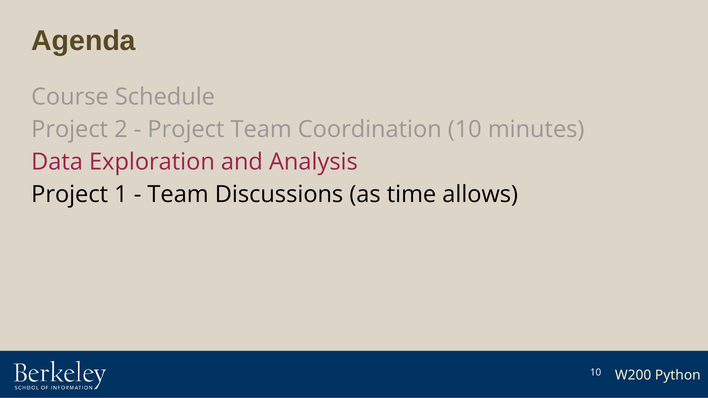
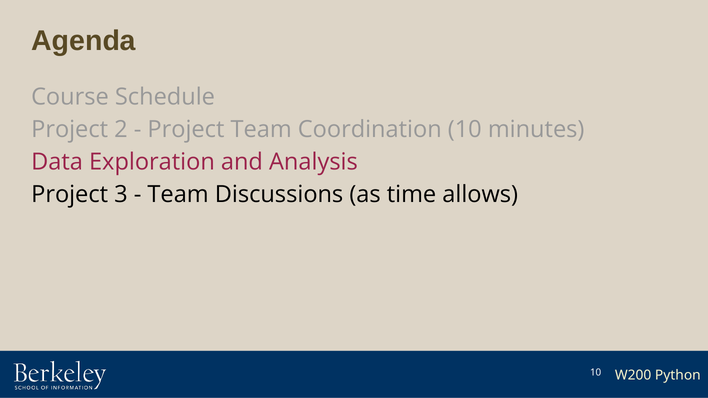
1: 1 -> 3
